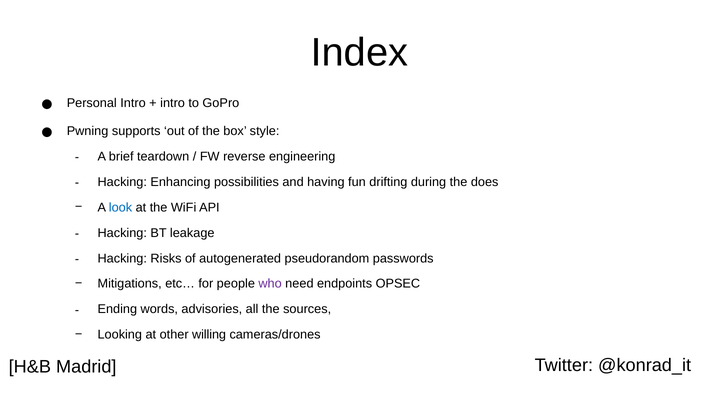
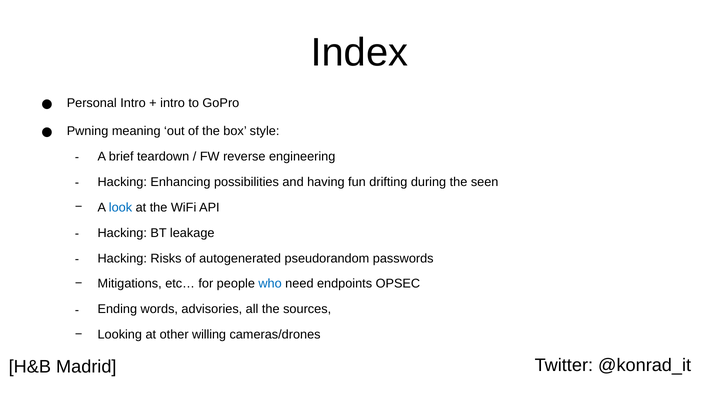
supports: supports -> meaning
does: does -> seen
who colour: purple -> blue
